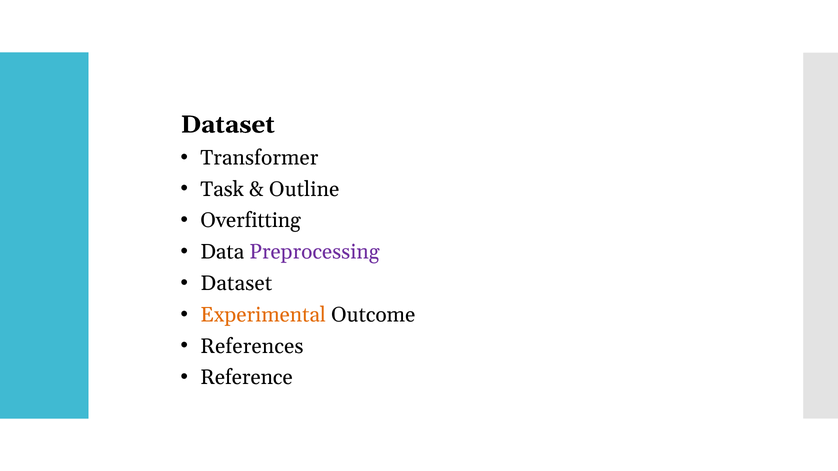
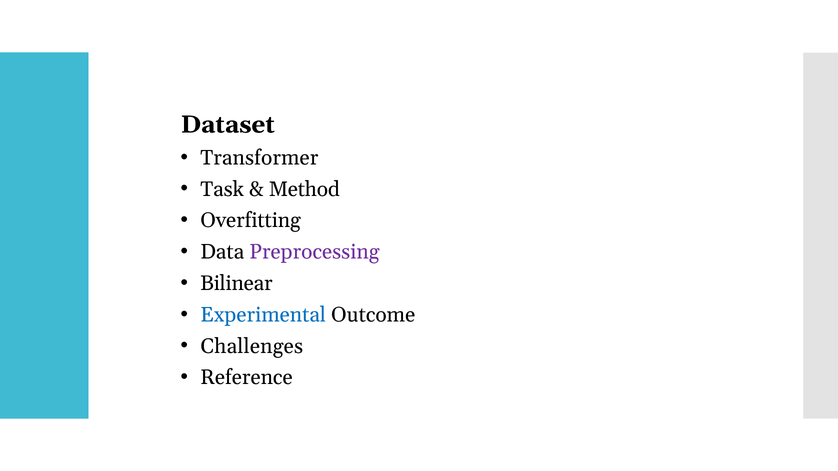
Outline: Outline -> Method
Dataset at (236, 284): Dataset -> Bilinear
Experimental colour: orange -> blue
References: References -> Challenges
